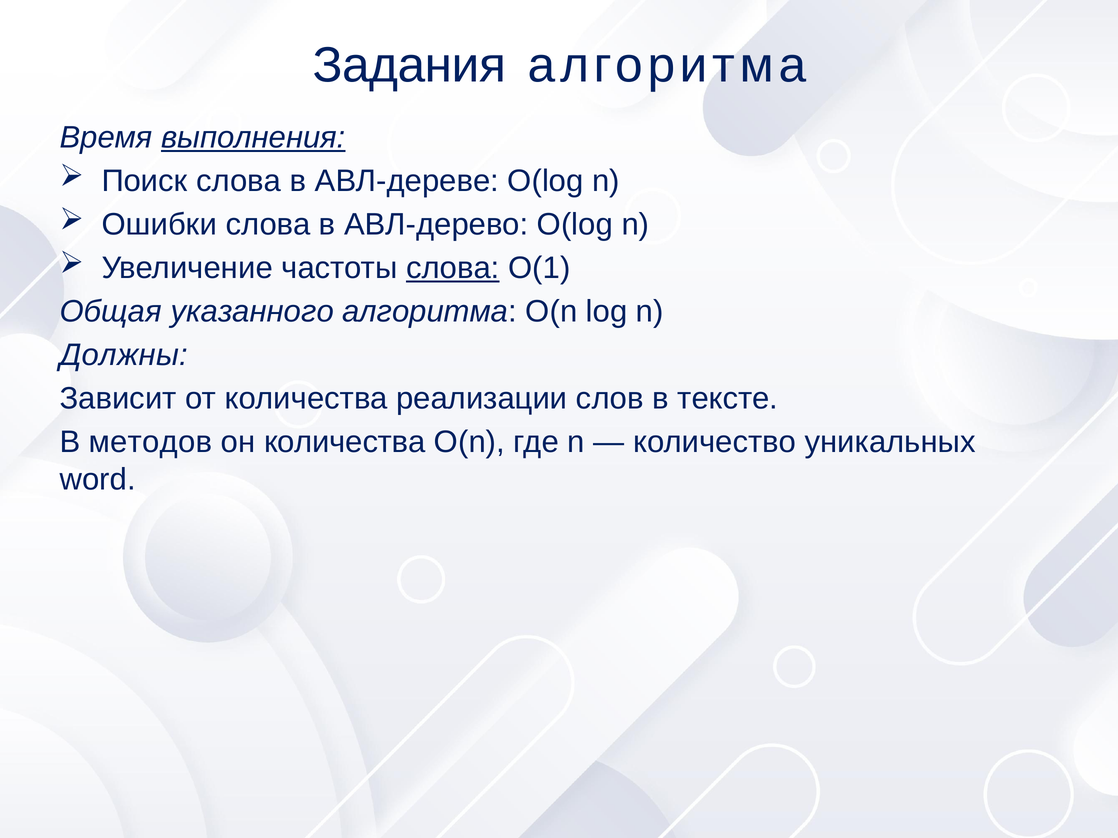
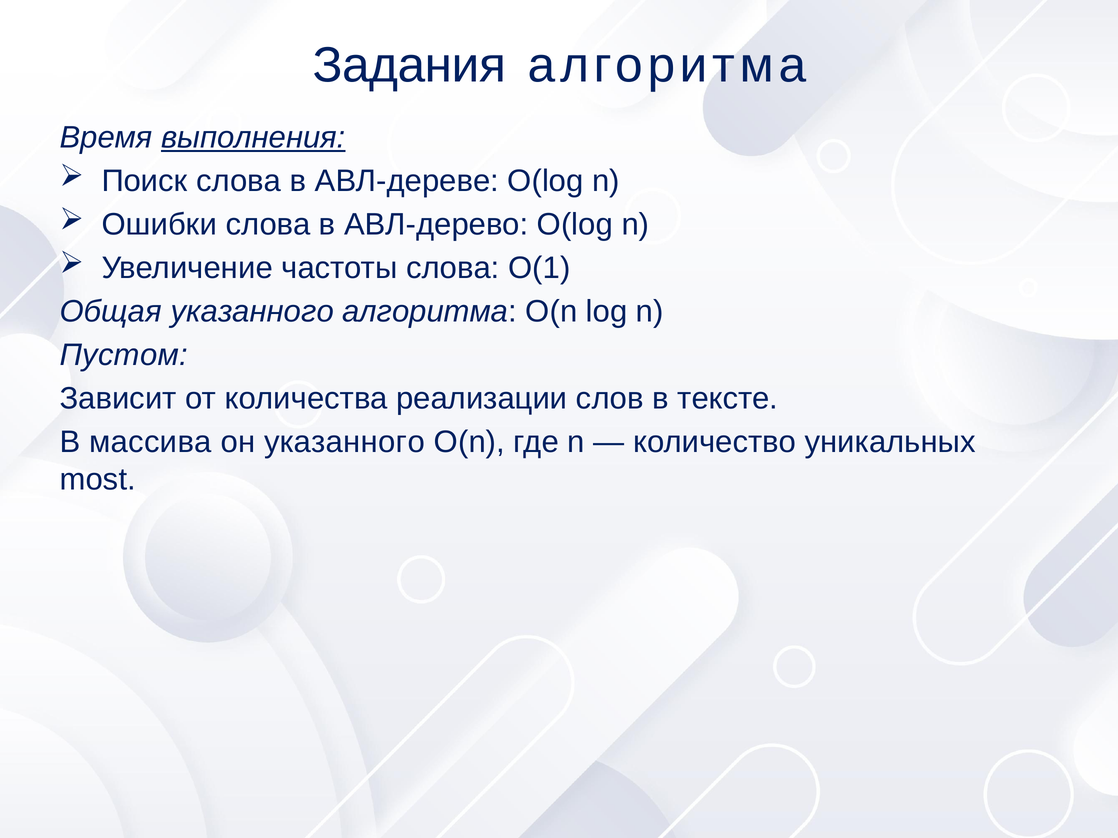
слова at (453, 268) underline: present -> none
Должны: Должны -> Пустом
методов: методов -> массива
он количества: количества -> указанного
word: word -> most
